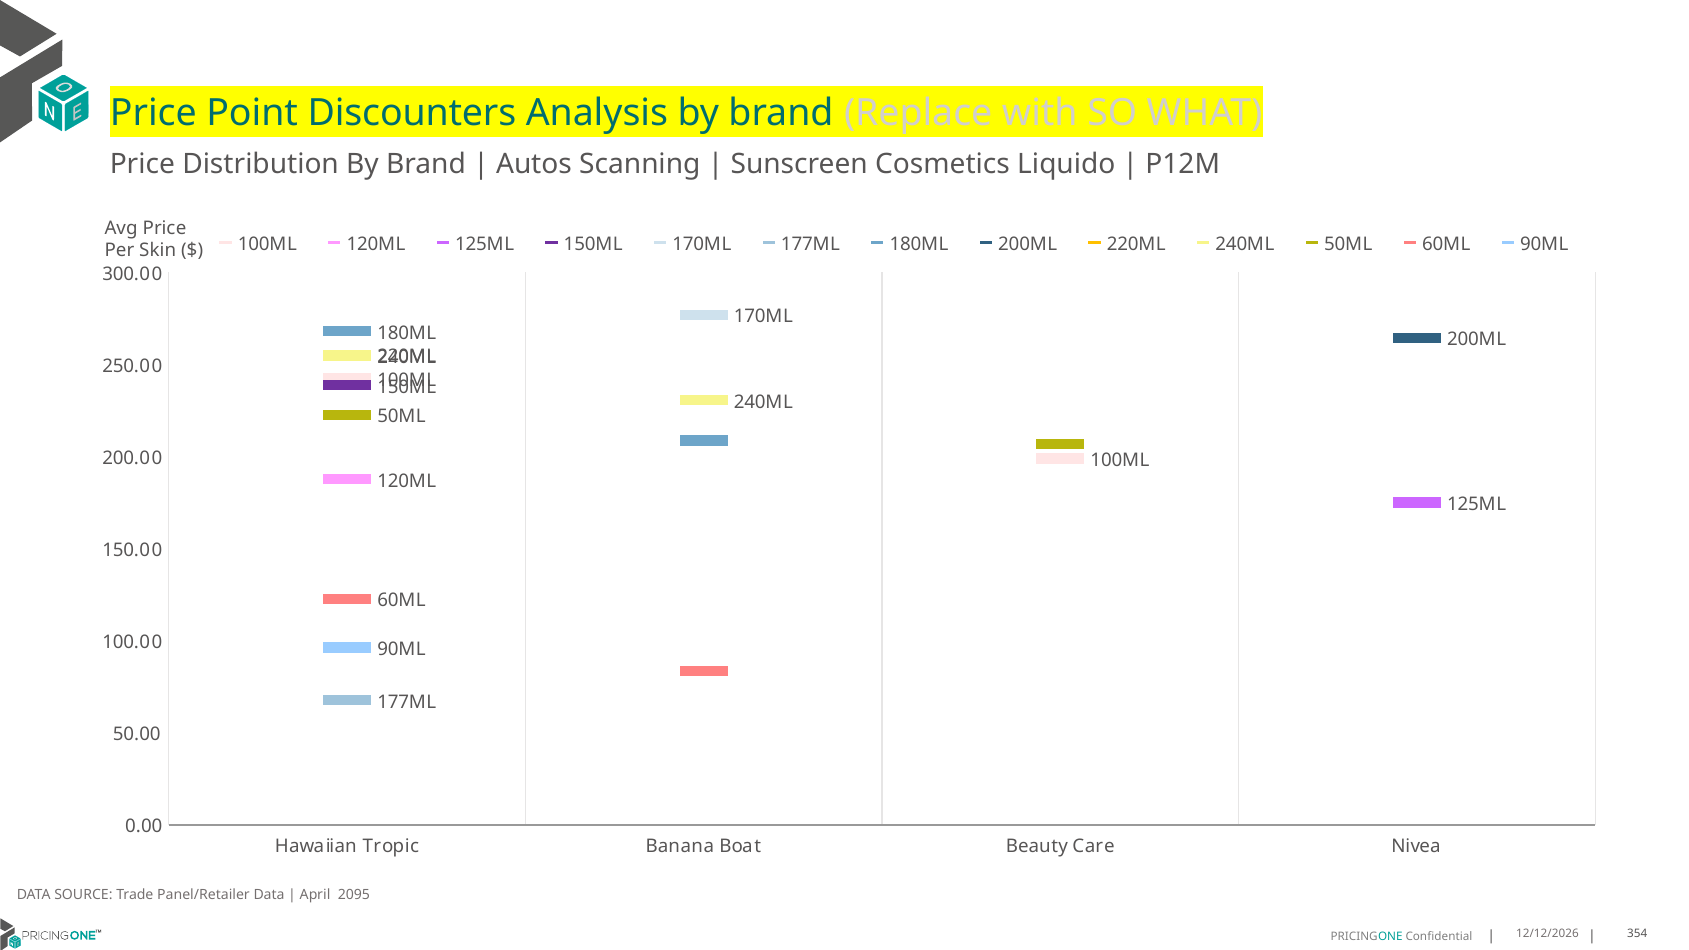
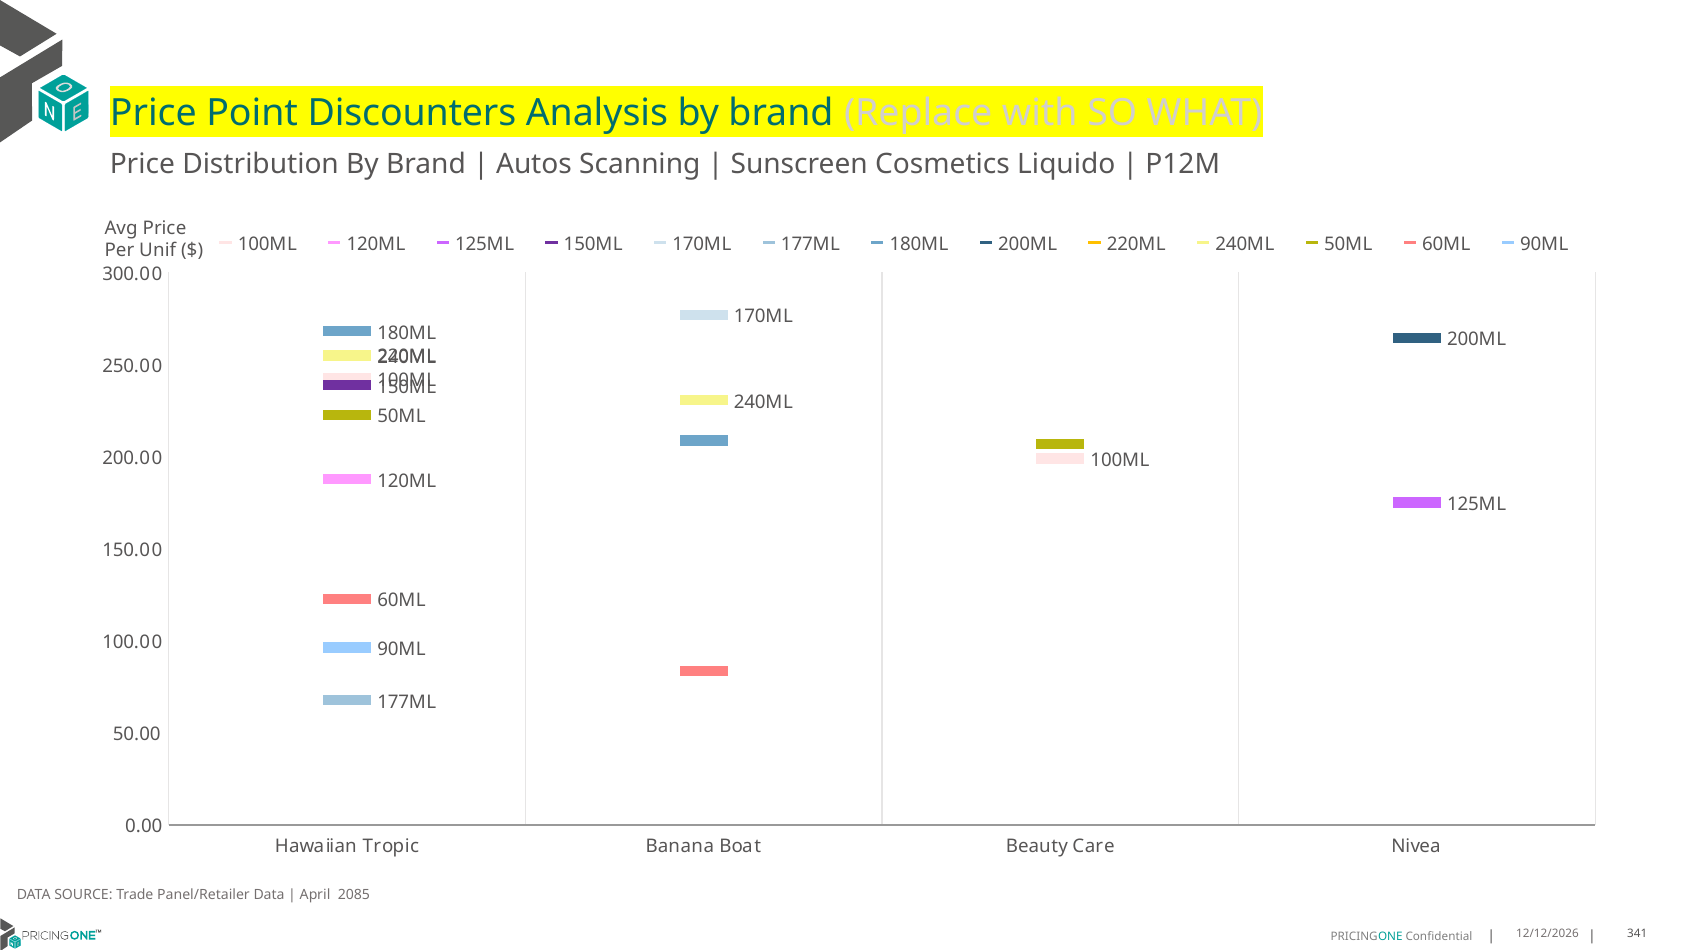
Skin: Skin -> Unif
2095: 2095 -> 2085
354: 354 -> 341
